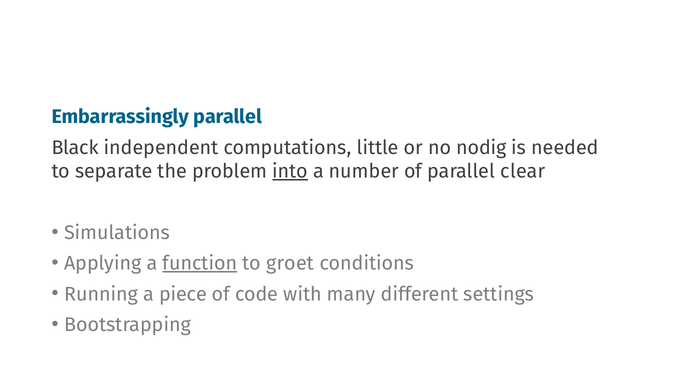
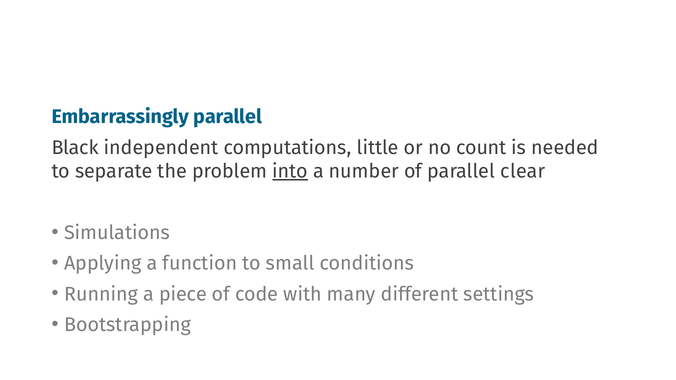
nodig: nodig -> count
function underline: present -> none
groet: groet -> small
